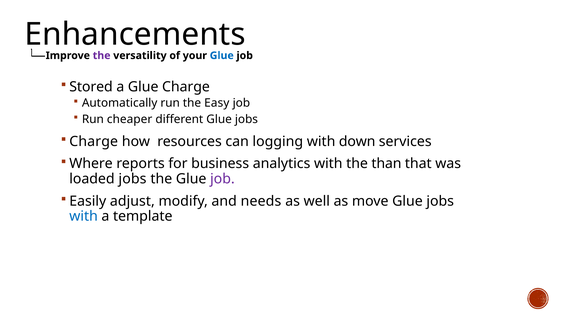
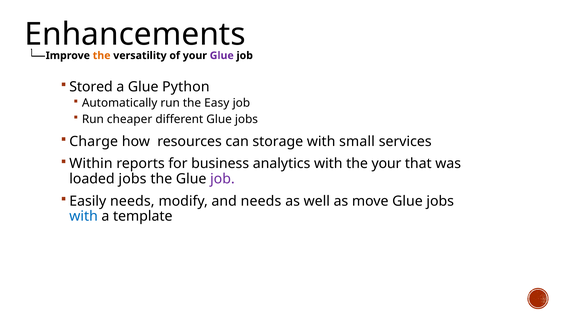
the at (102, 56) colour: purple -> orange
Glue at (222, 56) colour: blue -> purple
Glue Charge: Charge -> Python
logging: logging -> storage
down: down -> small
Where: Where -> Within
the than: than -> your
Easily adjust: adjust -> needs
